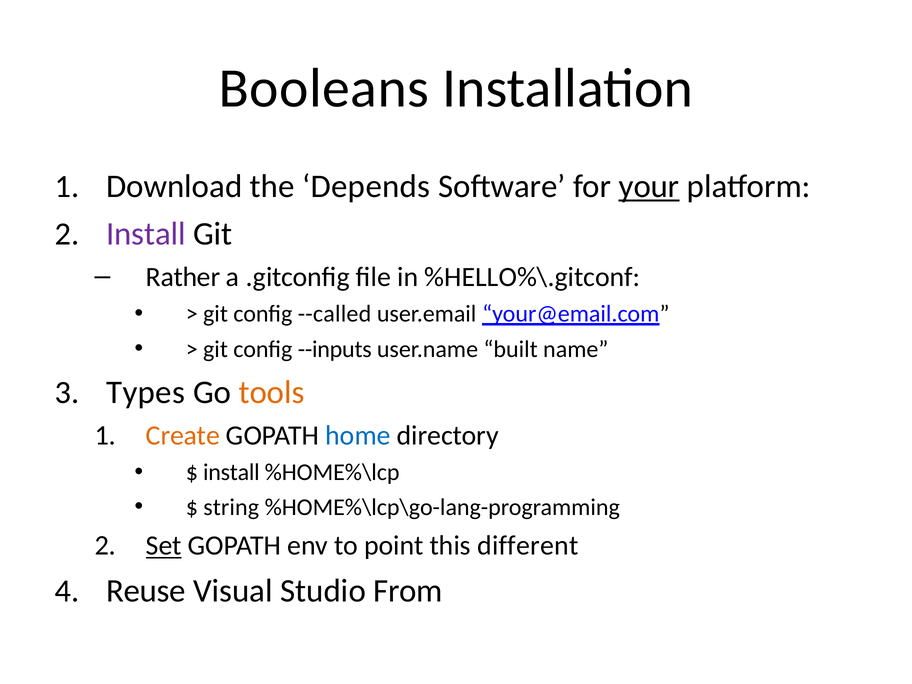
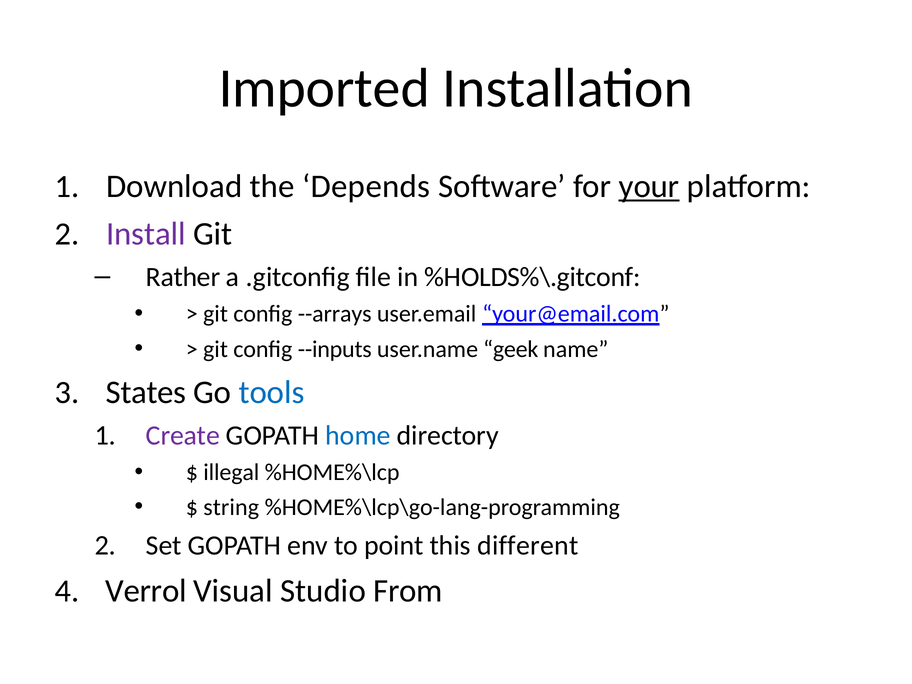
Booleans: Booleans -> Imported
%HELLO%\.gitconf: %HELLO%\.gitconf -> %HOLDS%\.gitconf
--called: --called -> --arrays
built: built -> geek
Types: Types -> States
tools colour: orange -> blue
Create colour: orange -> purple
install at (231, 472): install -> illegal
Set underline: present -> none
Reuse: Reuse -> Verrol
